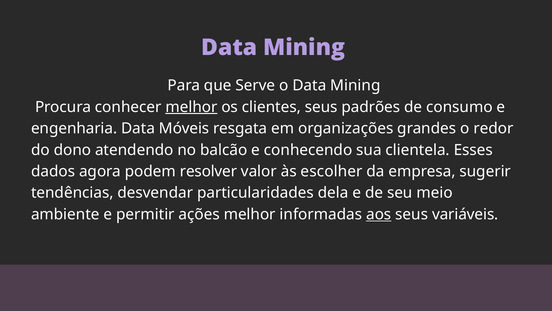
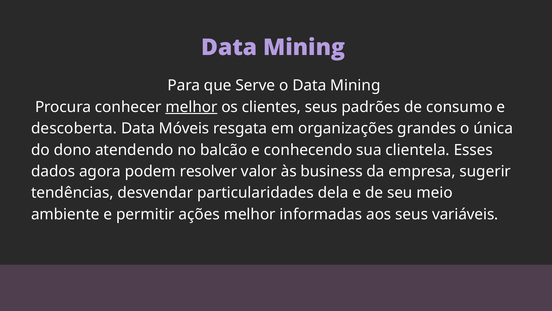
engenharia: engenharia -> descoberta
redor: redor -> única
escolher: escolher -> business
aos underline: present -> none
